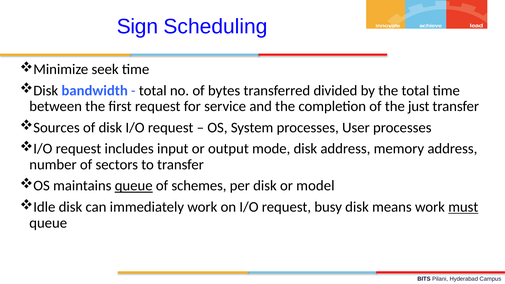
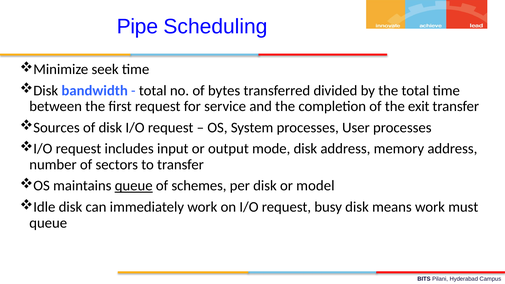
Sign: Sign -> Pipe
just: just -> exit
must underline: present -> none
